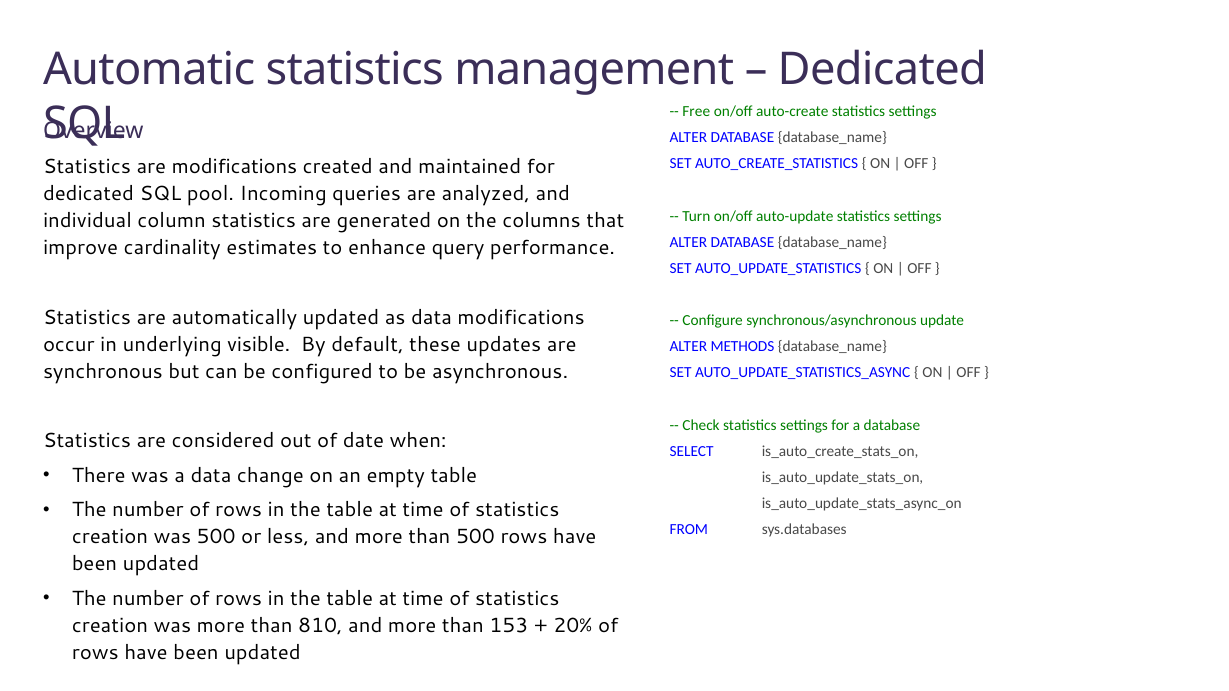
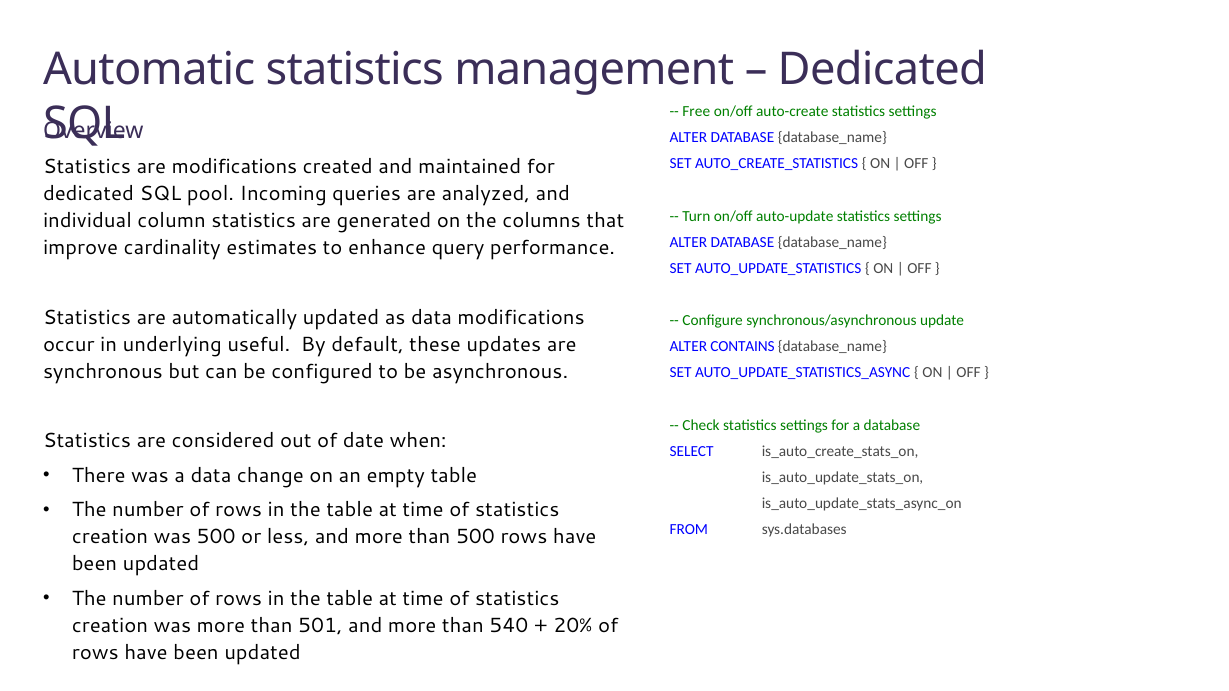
visible: visible -> useful
METHODS: METHODS -> CONTAINS
810: 810 -> 501
153: 153 -> 540
